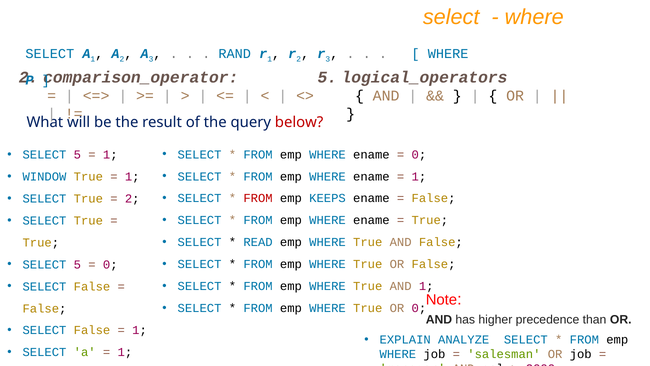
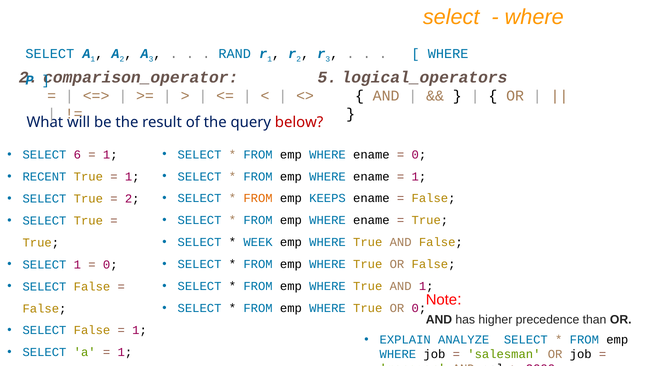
5 at (77, 155): 5 -> 6
WINDOW: WINDOW -> RECENT
FROM at (258, 198) colour: red -> orange
READ: READ -> WEEK
5 at (77, 264): 5 -> 1
